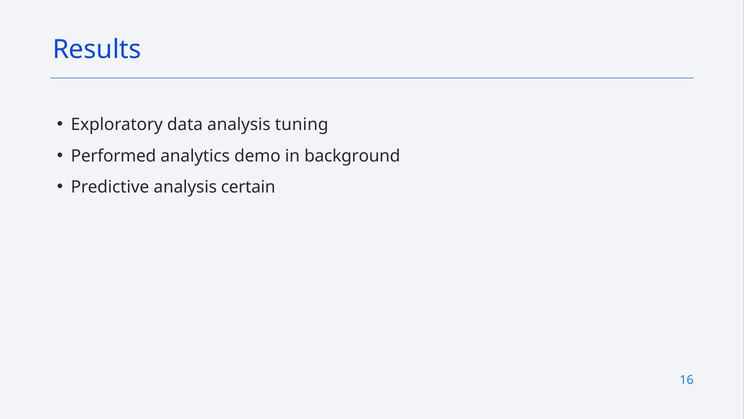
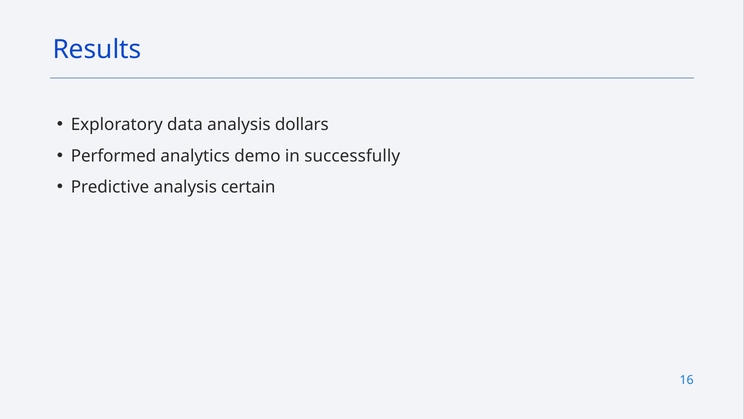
tuning: tuning -> dollars
background: background -> successfully
